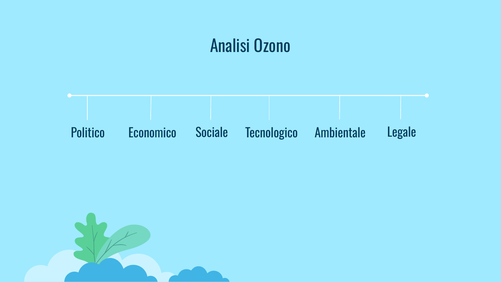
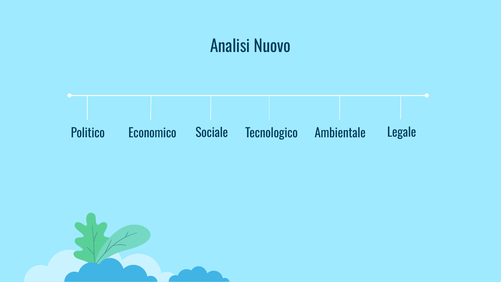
Ozono: Ozono -> Nuovo
